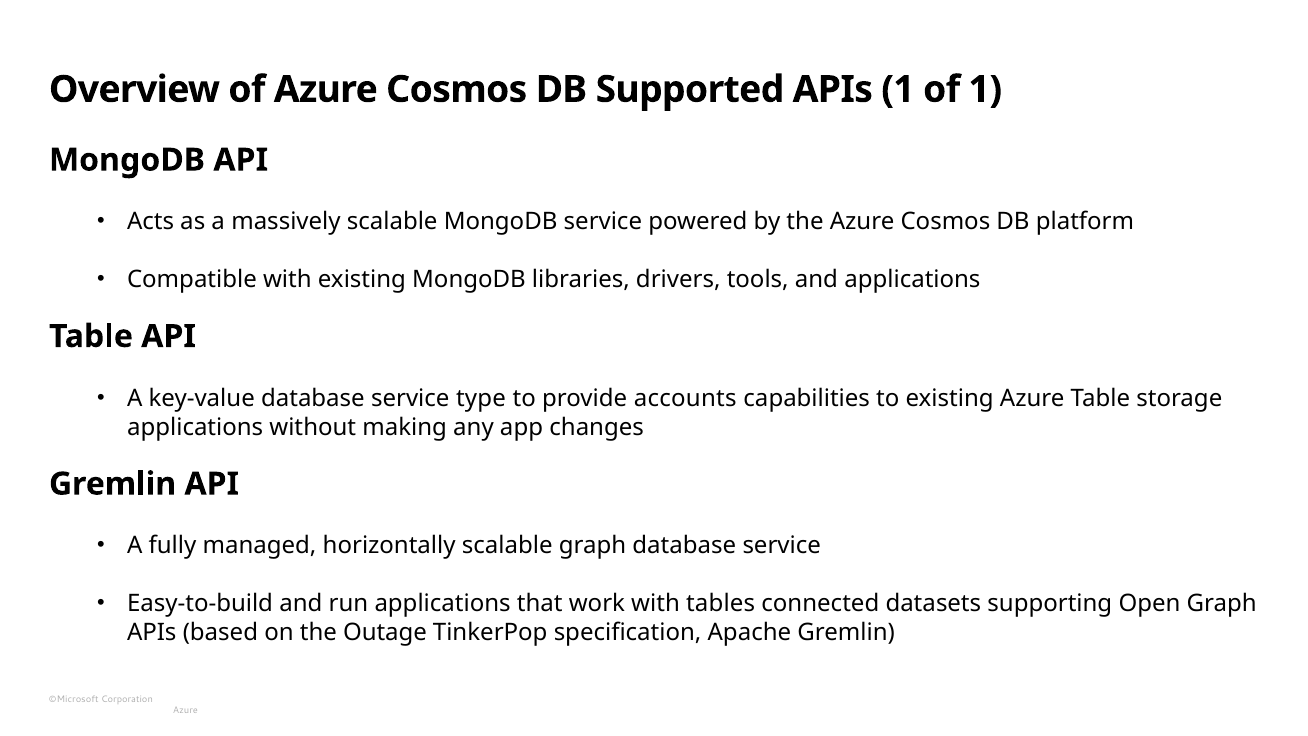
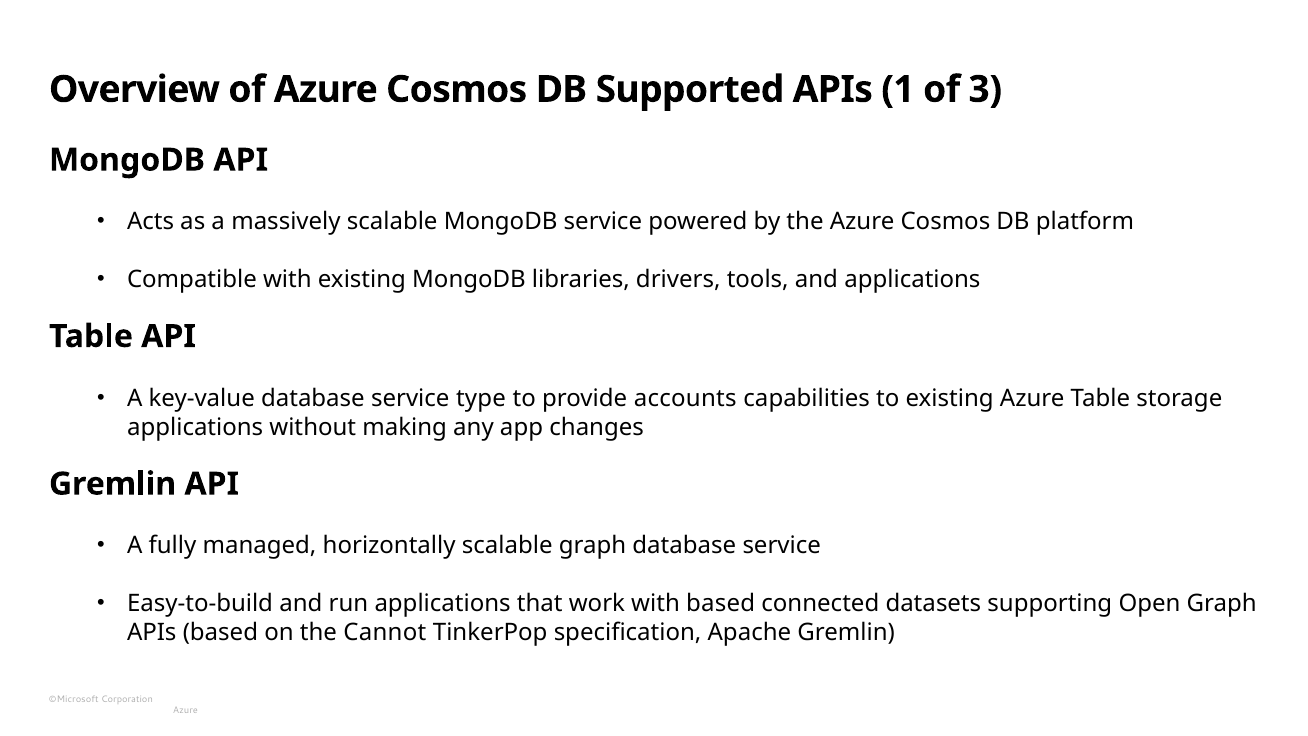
of 1: 1 -> 3
with tables: tables -> based
Outage: Outage -> Cannot
